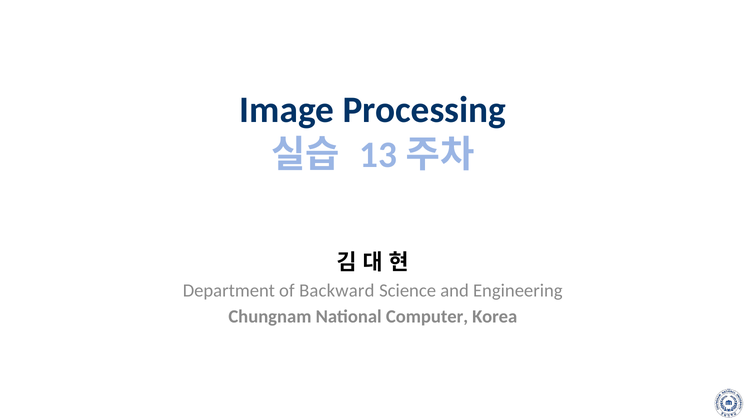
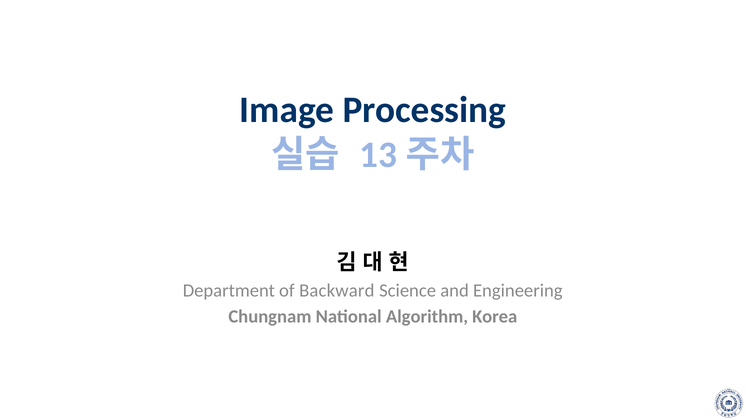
Computer: Computer -> Algorithm
